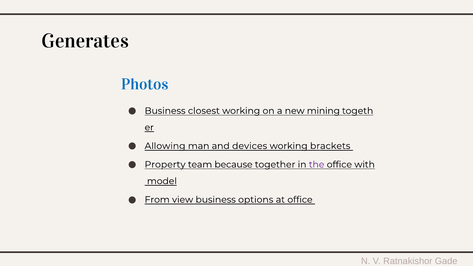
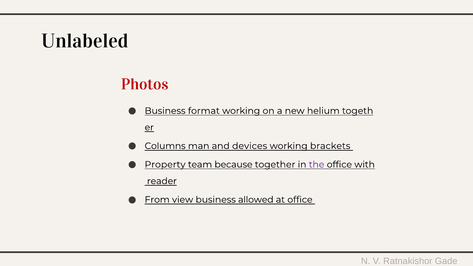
Generates: Generates -> Unlabeled
Photos colour: blue -> red
closest: closest -> format
mining: mining -> helium
Allowing: Allowing -> Columns
model: model -> reader
options: options -> allowed
